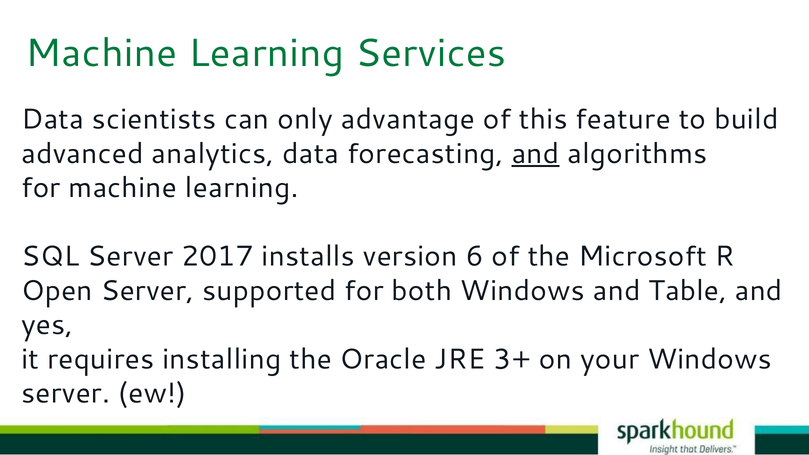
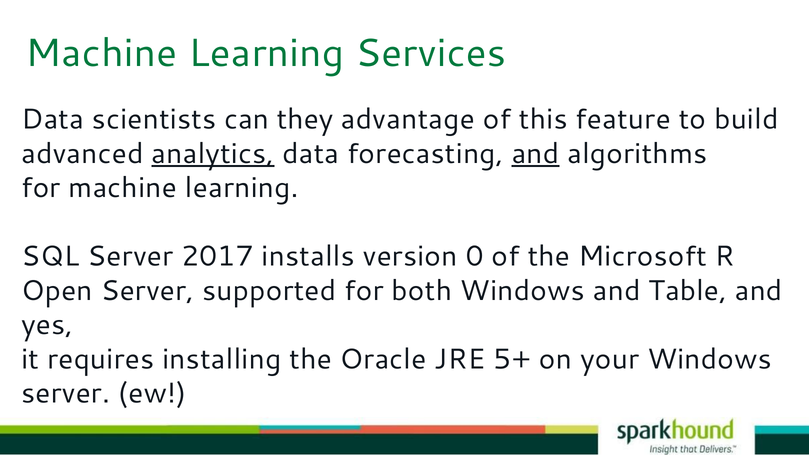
only: only -> they
analytics underline: none -> present
6: 6 -> 0
3+: 3+ -> 5+
